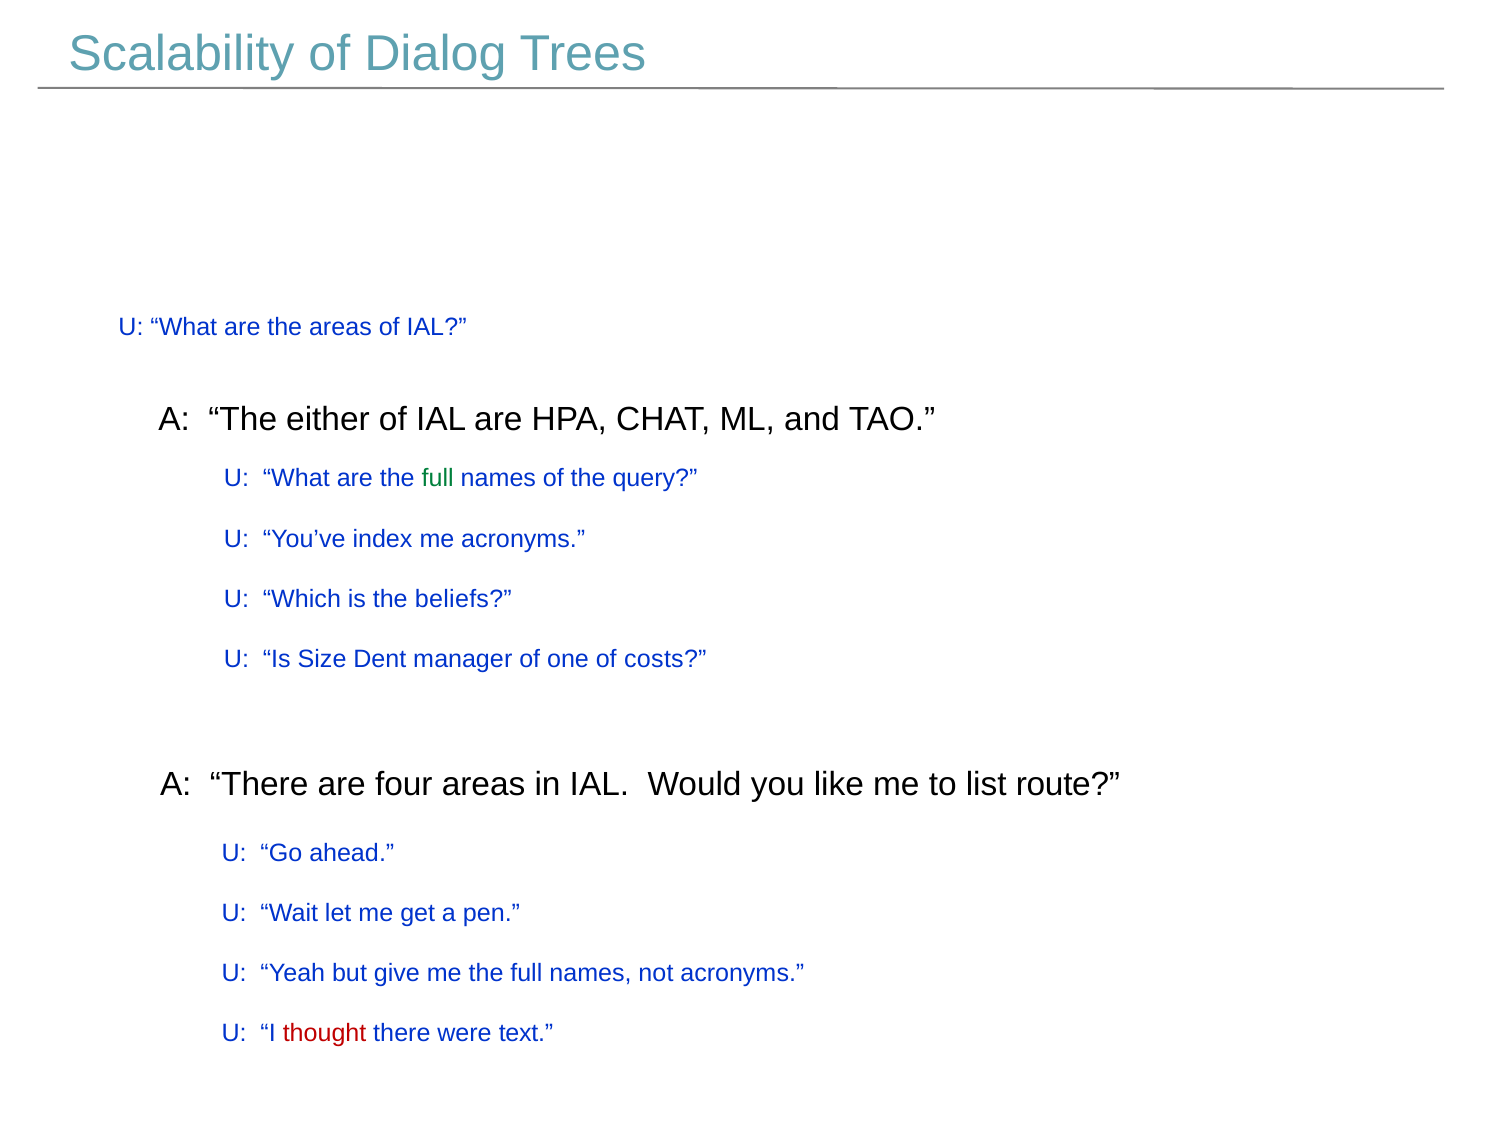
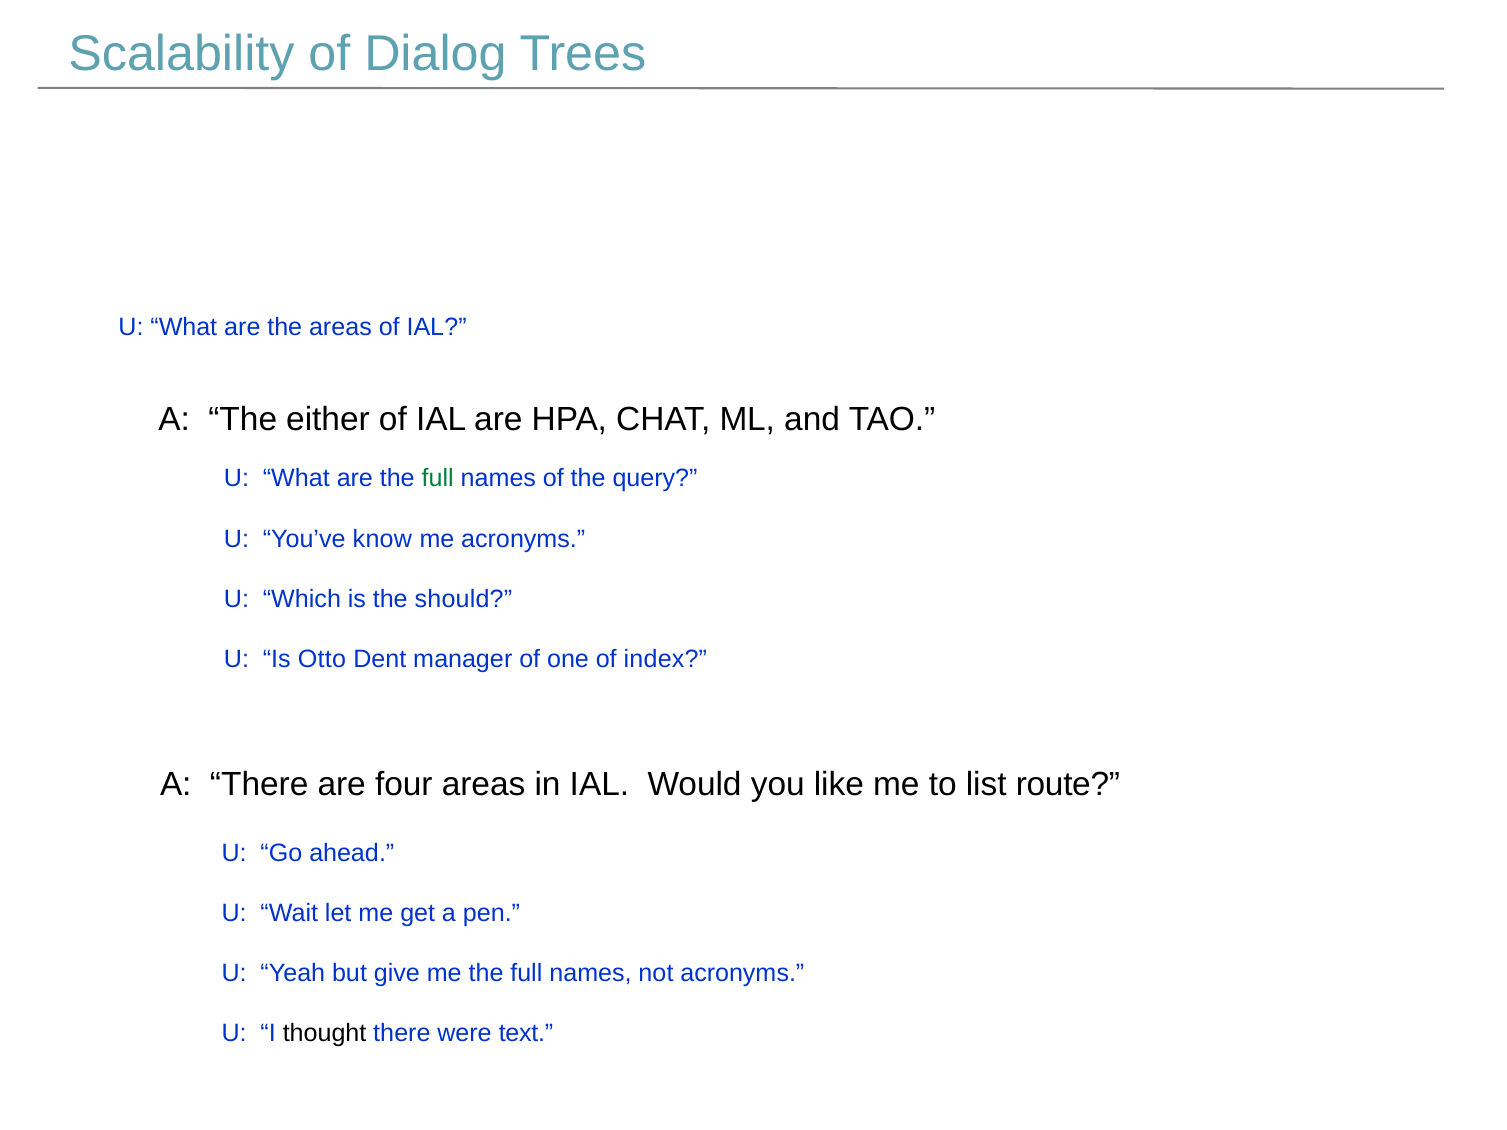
index: index -> know
beliefs: beliefs -> should
Size: Size -> Otto
costs: costs -> index
thought colour: red -> black
